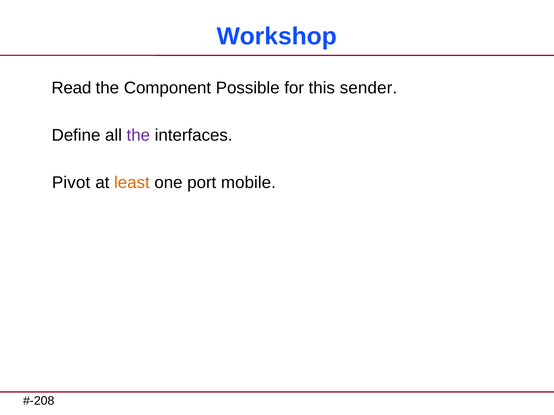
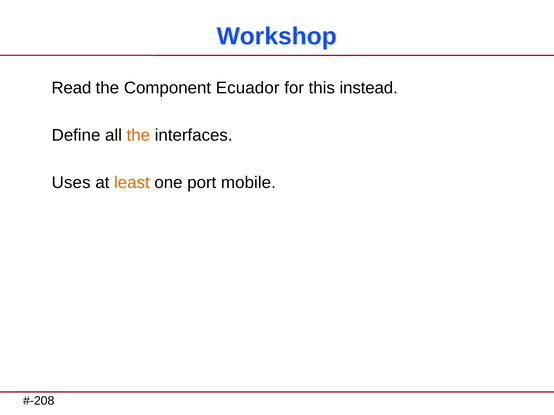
Possible: Possible -> Ecuador
sender: sender -> instead
the at (138, 135) colour: purple -> orange
Pivot: Pivot -> Uses
